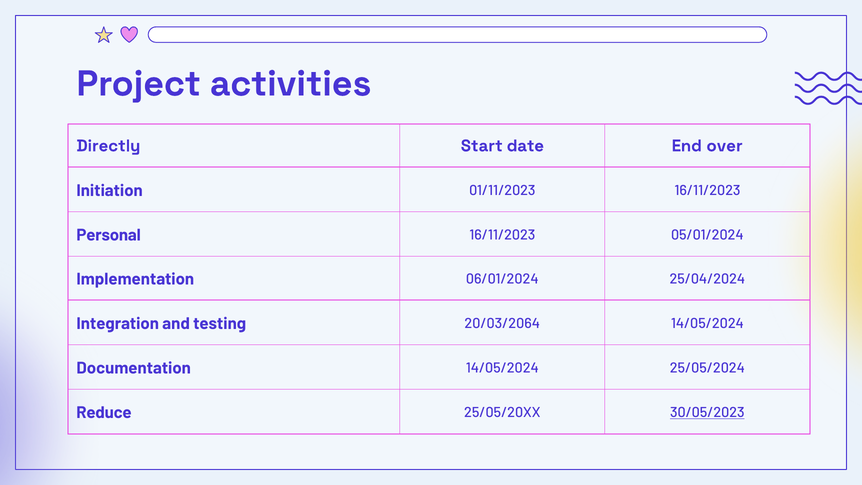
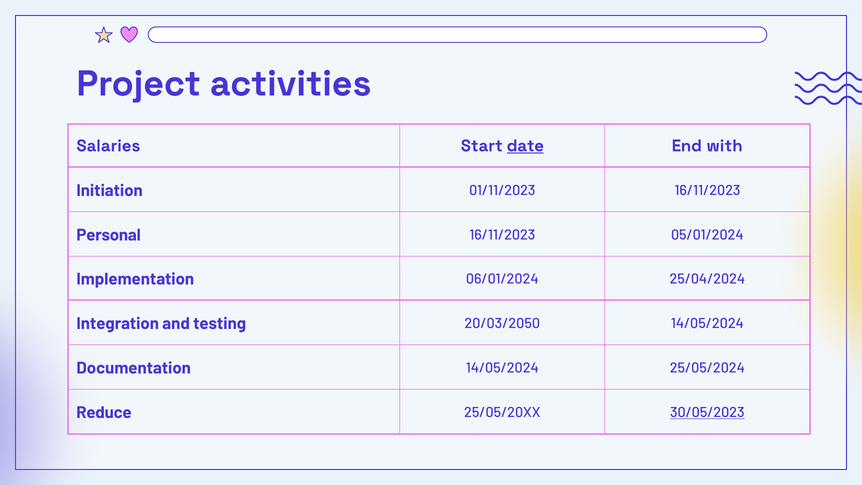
Directly: Directly -> Salaries
date underline: none -> present
over: over -> with
20/03/2064: 20/03/2064 -> 20/03/2050
